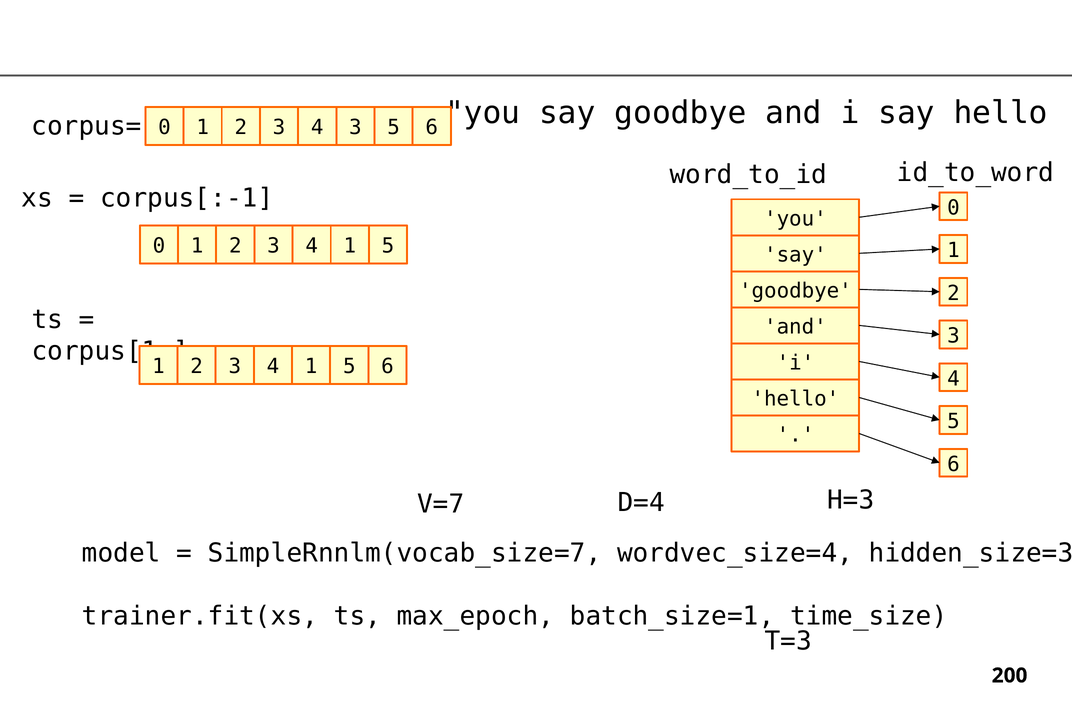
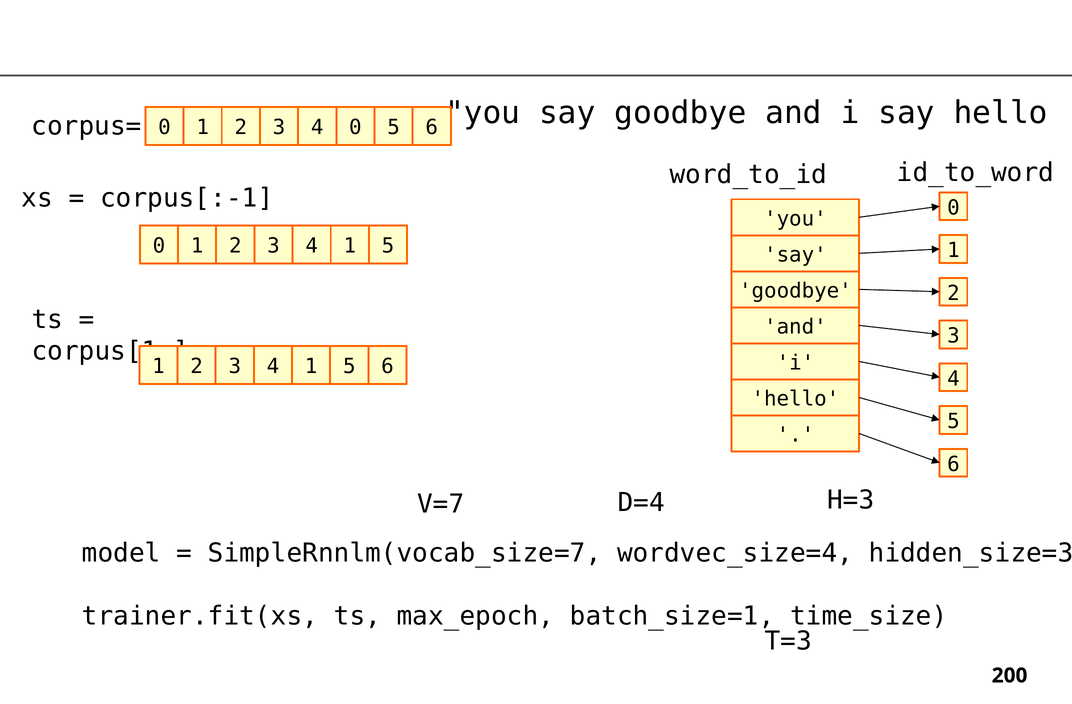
4 3: 3 -> 0
